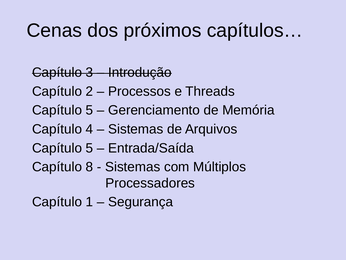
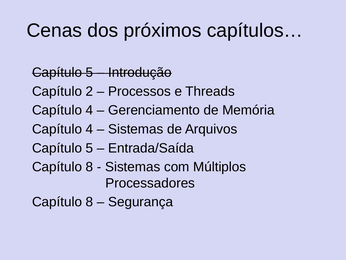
3 at (89, 72): 3 -> 5
5 at (89, 110): 5 -> 4
1 at (89, 202): 1 -> 8
